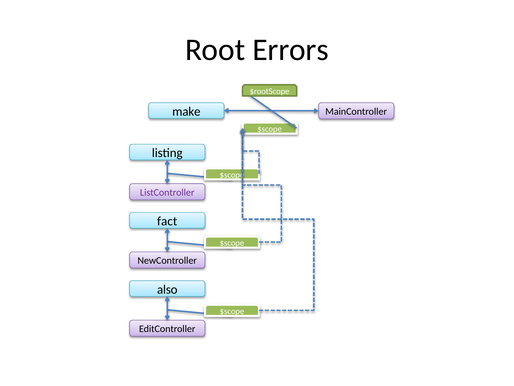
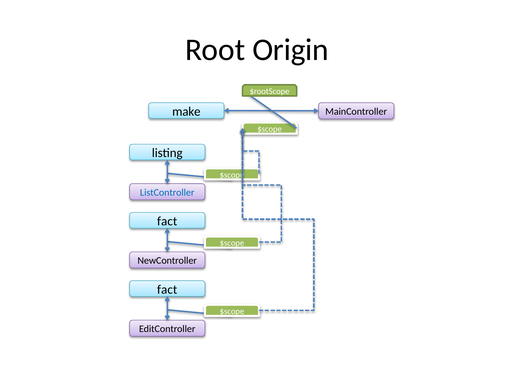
Errors: Errors -> Origin
ListController colour: purple -> blue
also at (167, 289): also -> fact
